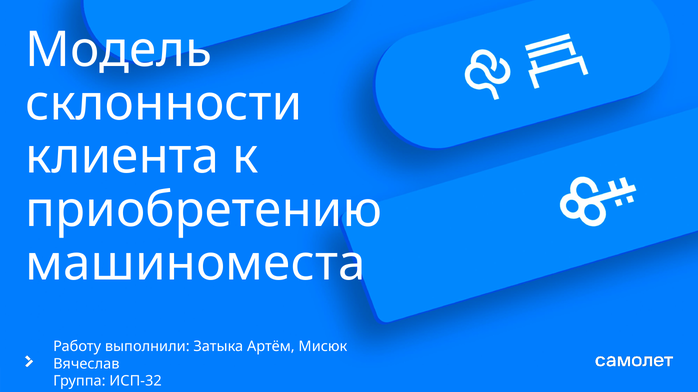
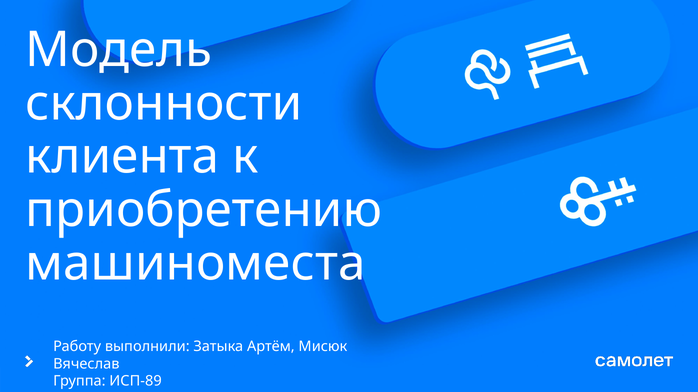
ИСП-32: ИСП-32 -> ИСП-89
